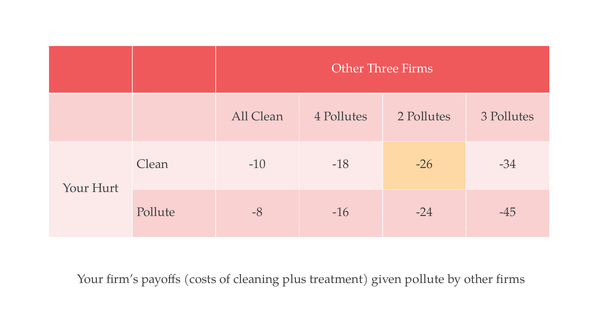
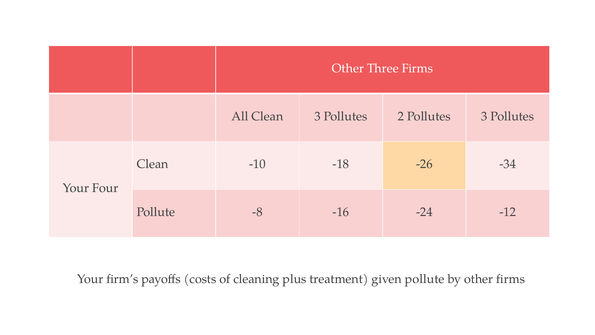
Clean 4: 4 -> 3
Hurt: Hurt -> Four
-45: -45 -> -12
